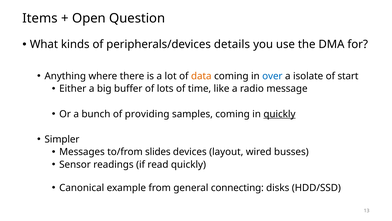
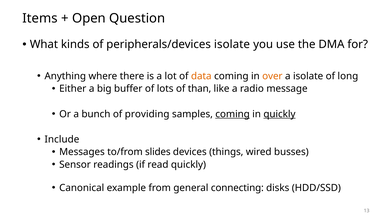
peripherals/devices details: details -> isolate
over colour: blue -> orange
start: start -> long
time: time -> than
coming at (233, 114) underline: none -> present
Simpler: Simpler -> Include
layout: layout -> things
